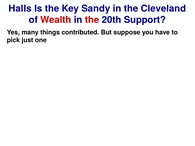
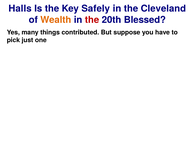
Sandy: Sandy -> Safely
Wealth colour: red -> orange
Support: Support -> Blessed
